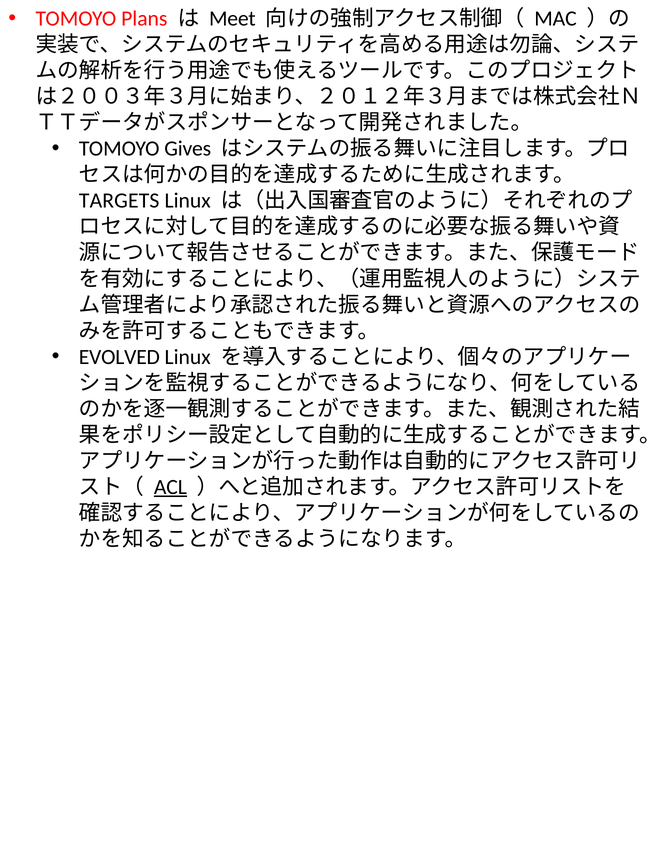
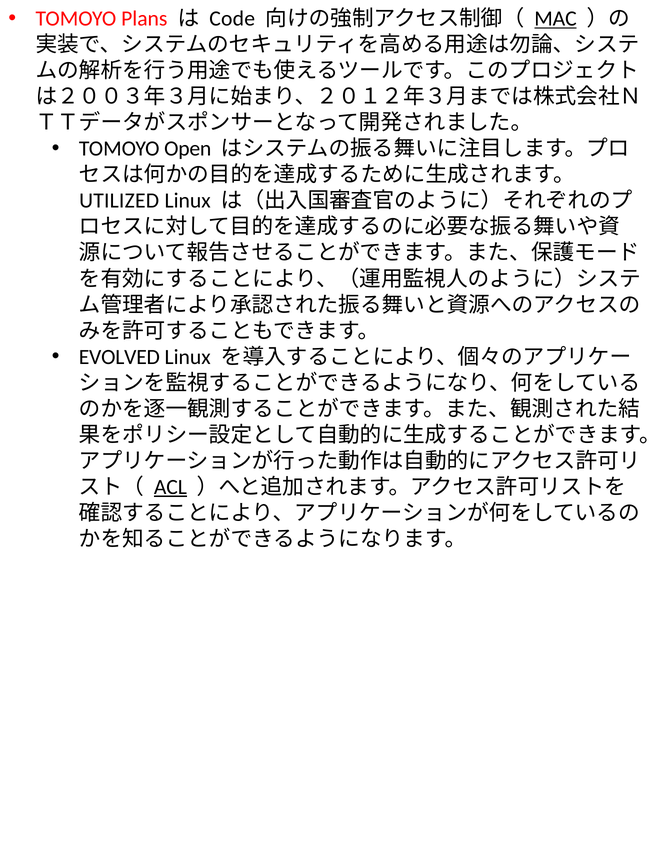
Meet: Meet -> Code
MAC underline: none -> present
Gives: Gives -> Open
TARGETS: TARGETS -> UTILIZED
